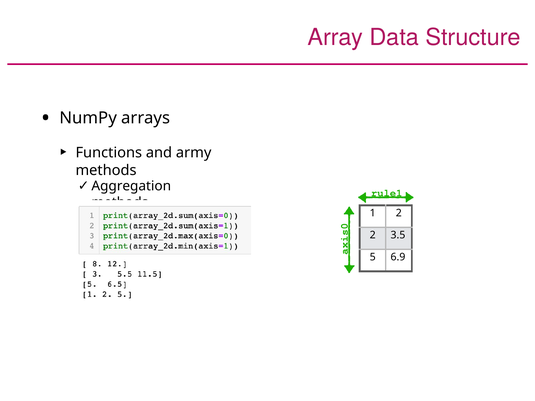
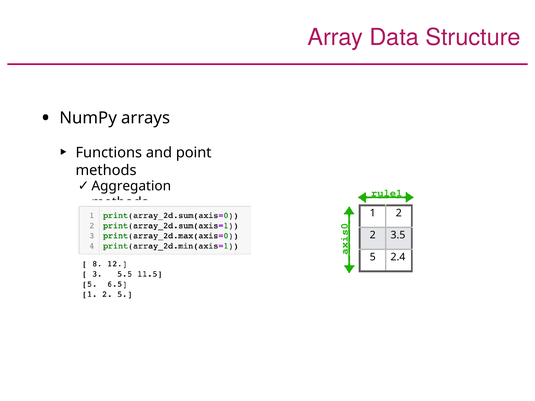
army: army -> point
6.9: 6.9 -> 2.4
